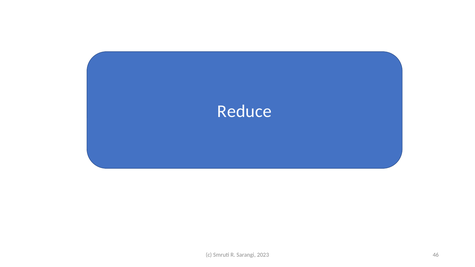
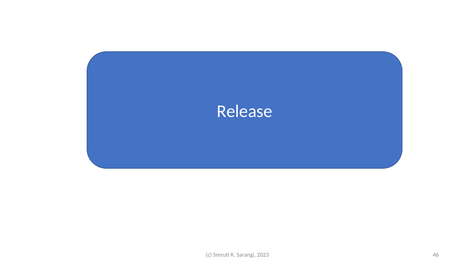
Reduce: Reduce -> Release
